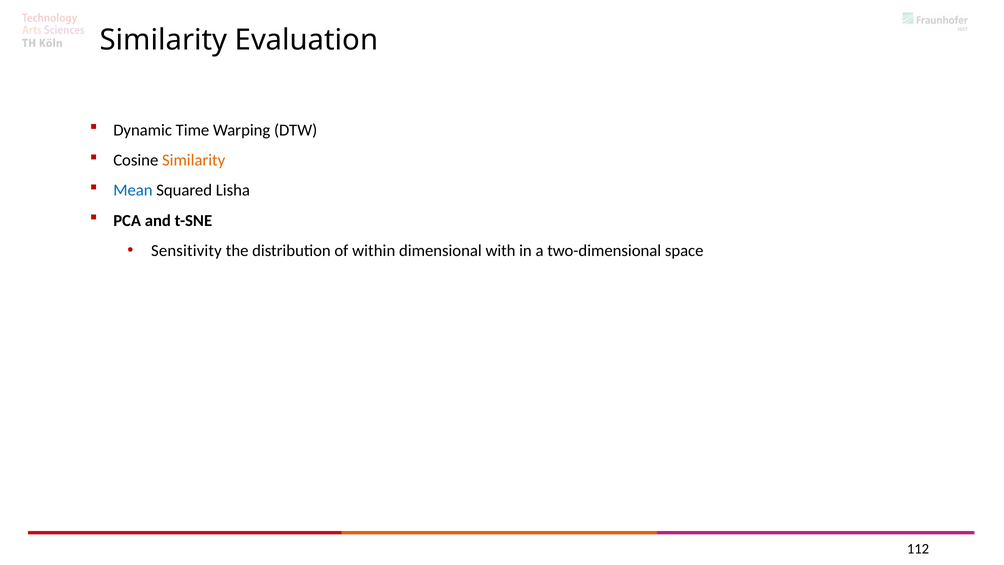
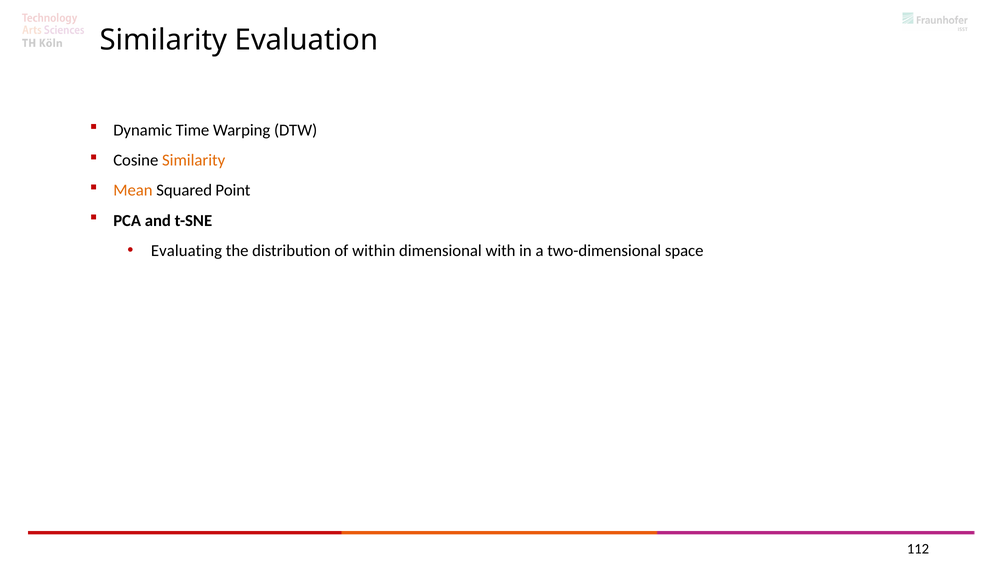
Mean colour: blue -> orange
Lisha: Lisha -> Point
Sensitivity: Sensitivity -> Evaluating
